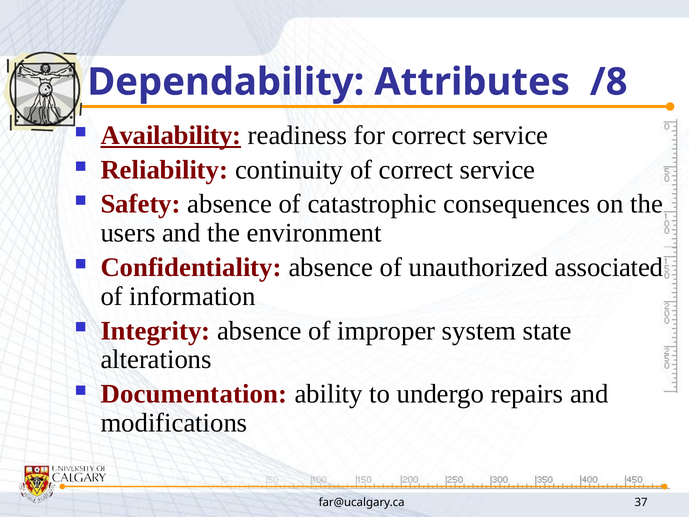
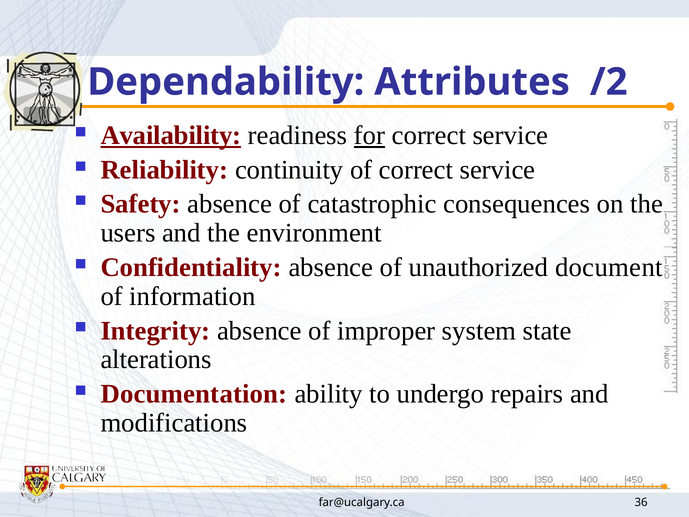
/8: /8 -> /2
for underline: none -> present
associated: associated -> document
37: 37 -> 36
